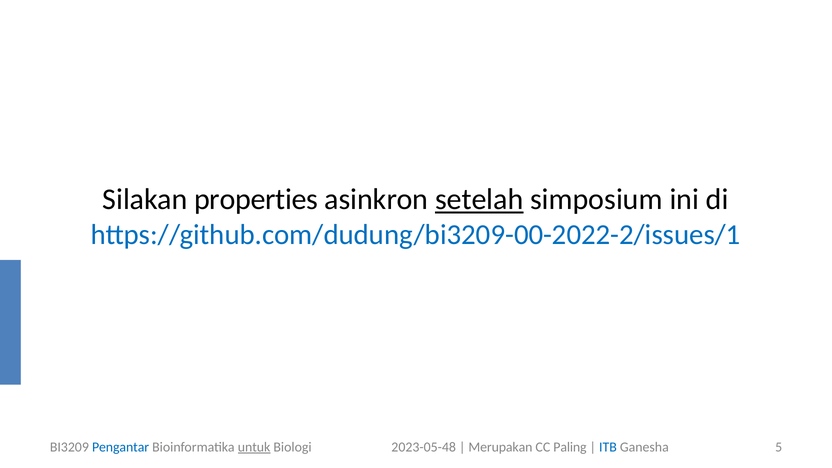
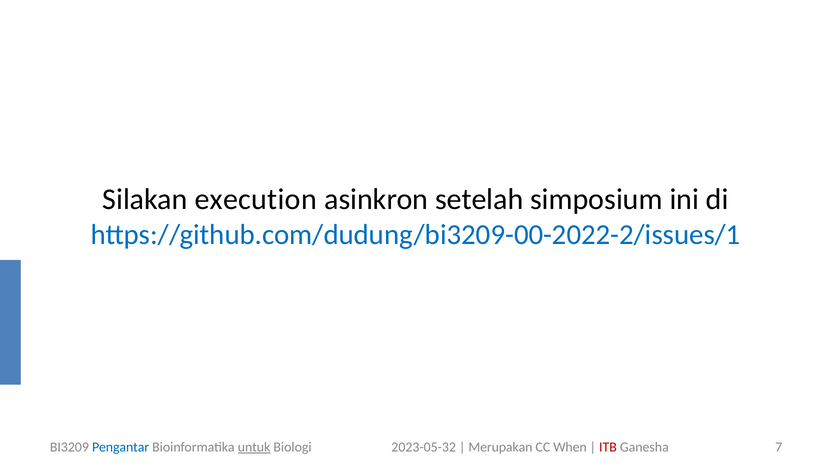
properties: properties -> execution
setelah underline: present -> none
2023-05-48: 2023-05-48 -> 2023-05-32
Paling: Paling -> When
ITB colour: blue -> red
5: 5 -> 7
